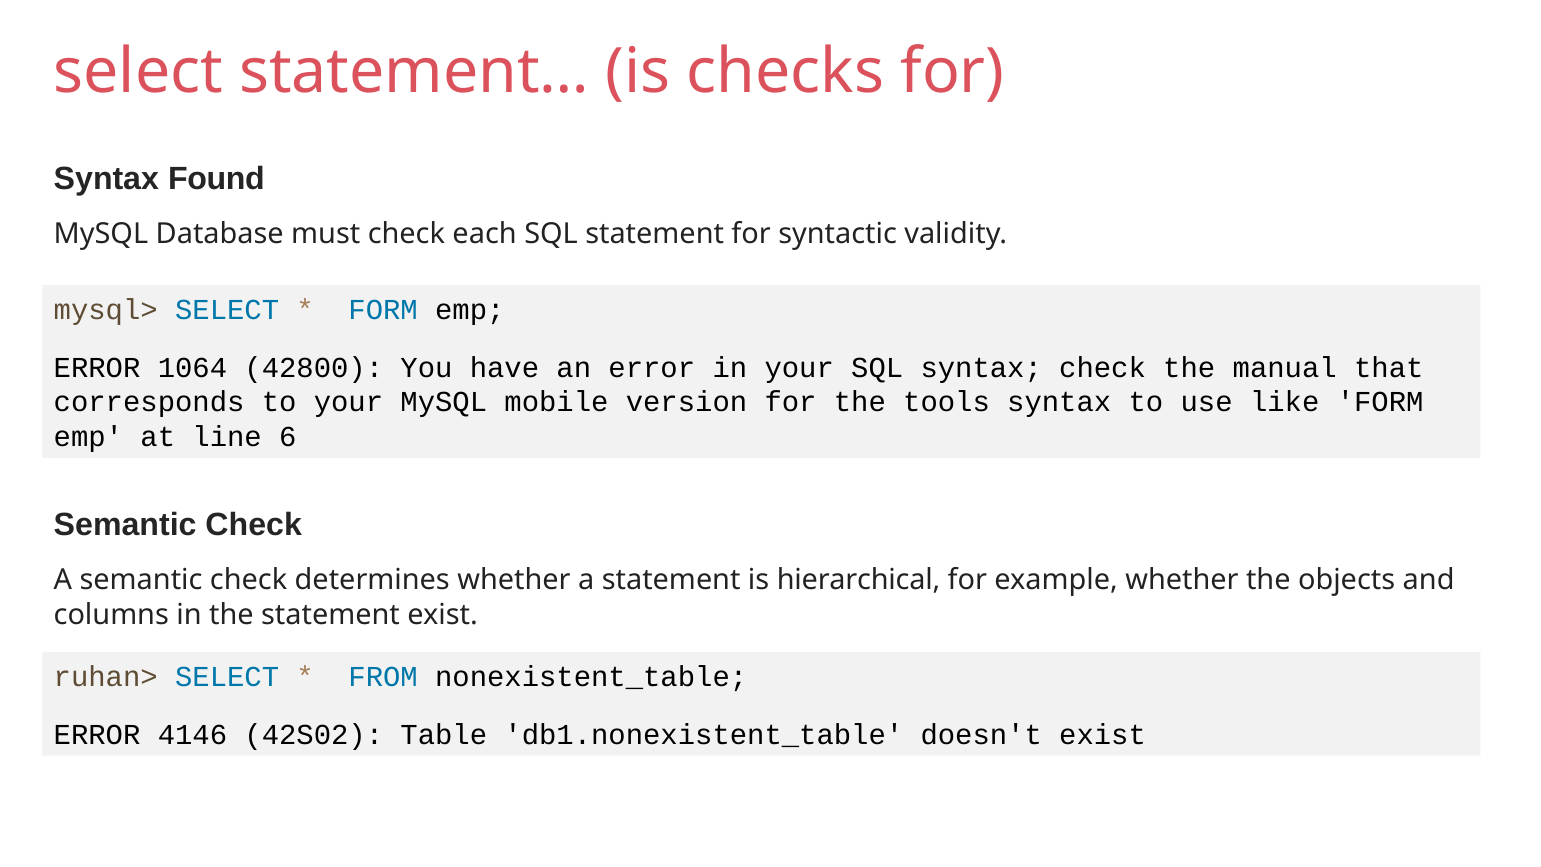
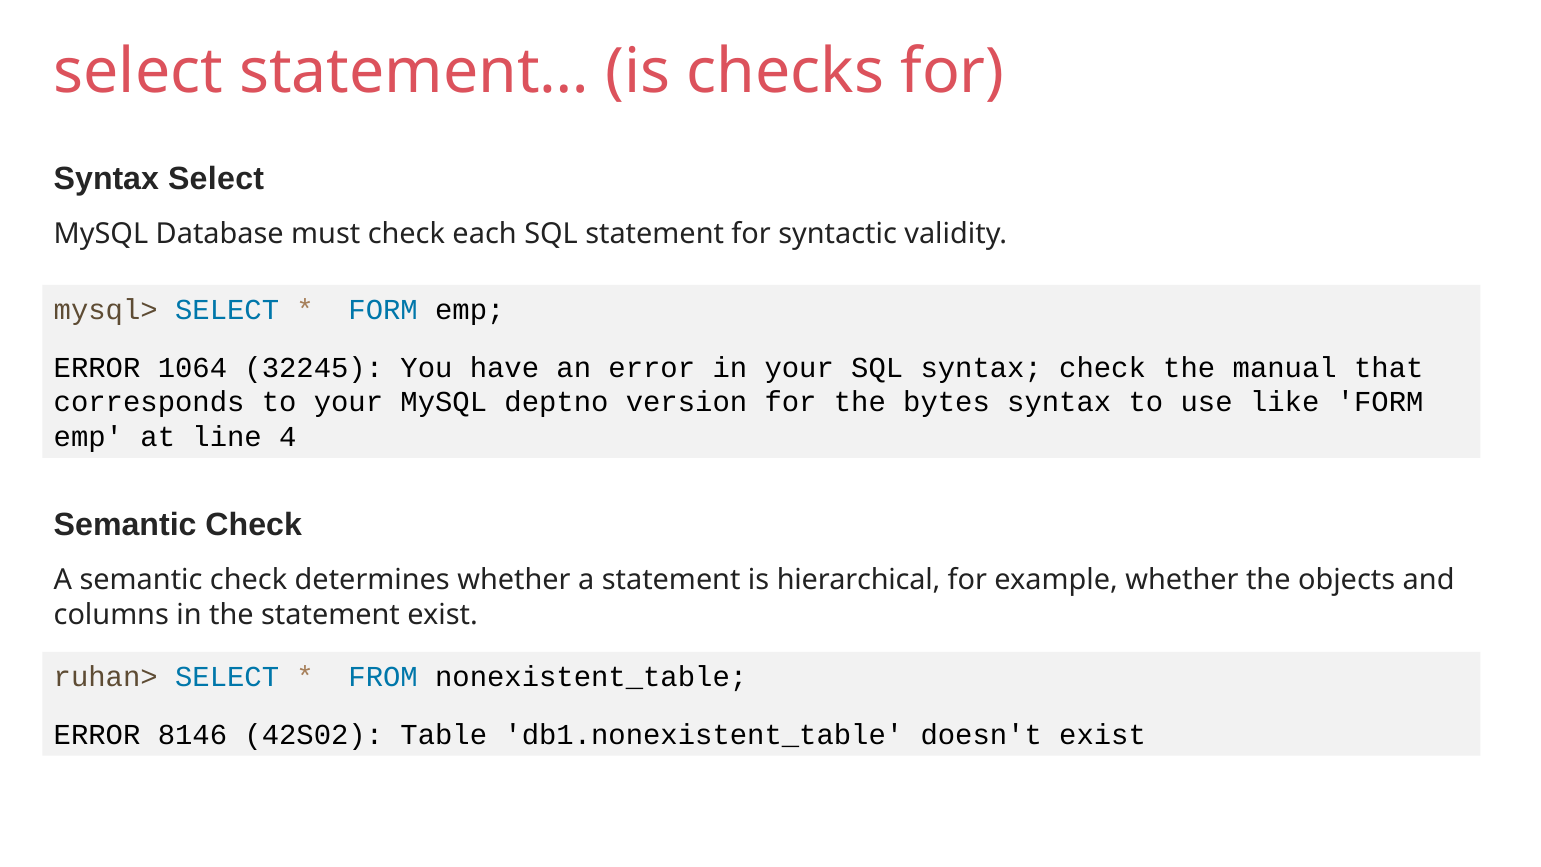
Syntax Found: Found -> Select
42800: 42800 -> 32245
mobile: mobile -> deptno
tools: tools -> bytes
6: 6 -> 4
4146: 4146 -> 8146
